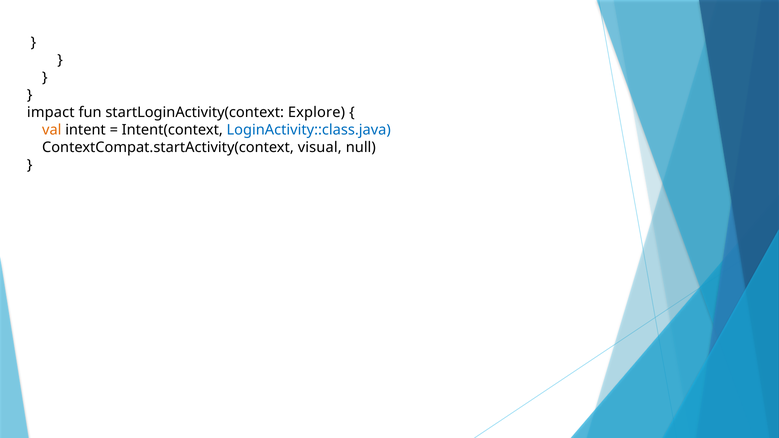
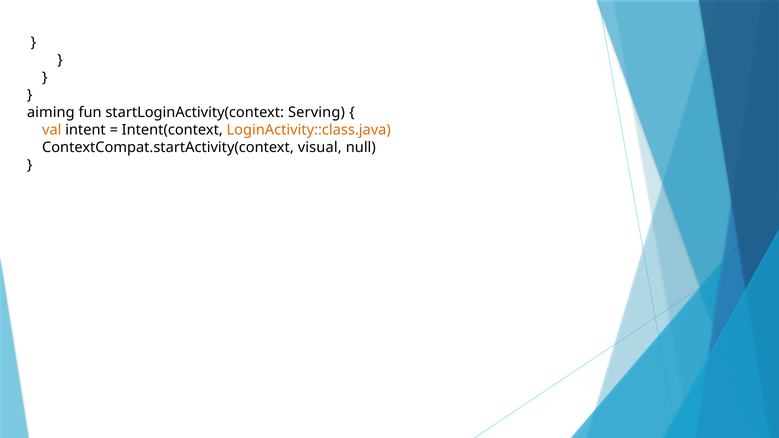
impact: impact -> aiming
Explore: Explore -> Serving
LoginActivity::class.java colour: blue -> orange
